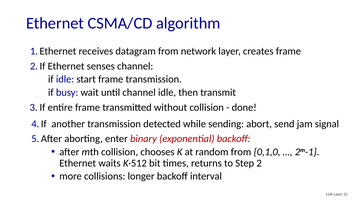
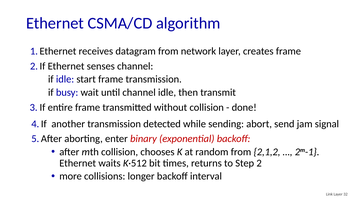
0,1,0: 0,1,0 -> 2,1,2
